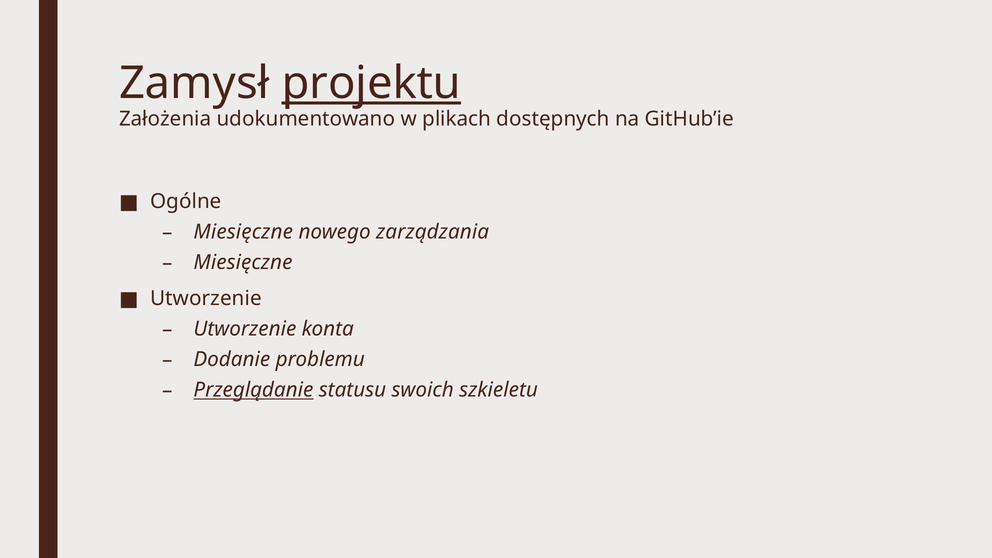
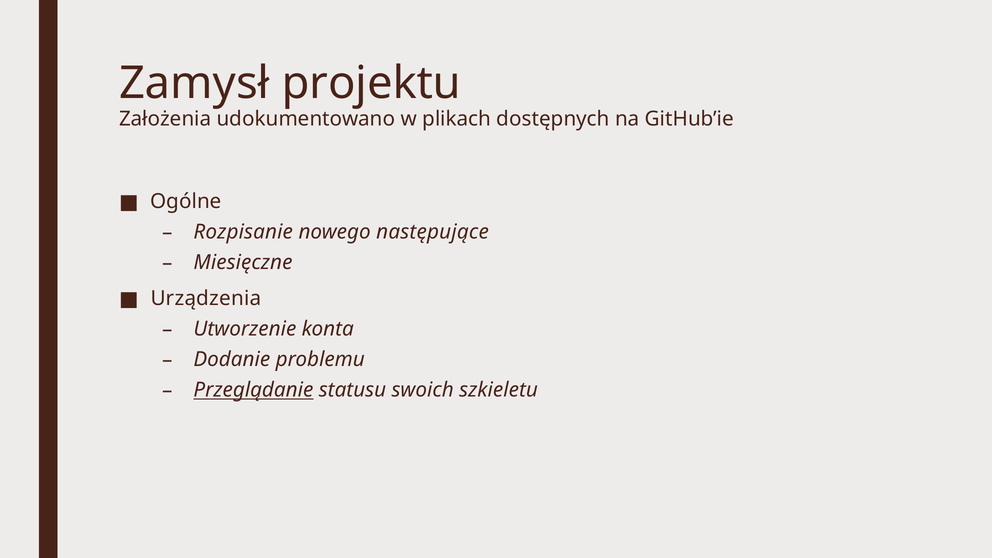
projektu underline: present -> none
Miesięczne at (243, 232): Miesięczne -> Rozpisanie
zarządzania: zarządzania -> następujące
Utworzenie at (206, 298): Utworzenie -> Urządzenia
